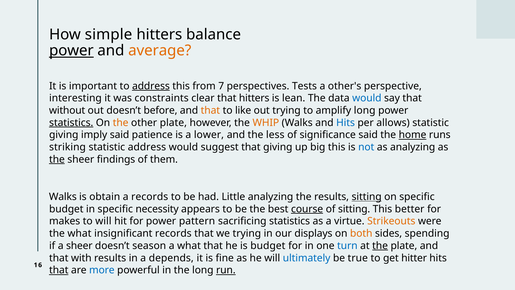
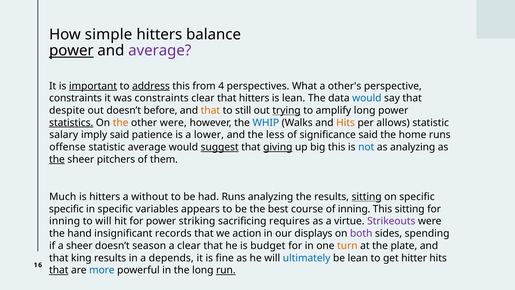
average at (160, 51) colour: orange -> purple
important underline: none -> present
7: 7 -> 4
Tests: Tests -> What
interesting at (75, 98): interesting -> constraints
without: without -> despite
like: like -> still
trying at (287, 110) underline: none -> present
other plate: plate -> were
WHIP colour: orange -> blue
Hits at (346, 123) colour: blue -> orange
giving at (64, 135): giving -> salary
home underline: present -> none
striking: striking -> offense
statistic address: address -> average
suggest underline: none -> present
giving at (278, 147) underline: none -> present
findings: findings -> pitchers
Walks at (63, 197): Walks -> Much
is obtain: obtain -> hitters
a records: records -> without
had Little: Little -> Runs
budget at (66, 209): budget -> specific
necessity: necessity -> variables
course underline: present -> none
of sitting: sitting -> inning
This better: better -> sitting
makes at (65, 221): makes -> inning
pattern: pattern -> striking
sacrificing statistics: statistics -> requires
Strikeouts colour: orange -> purple
the what: what -> hand
we trying: trying -> action
both colour: orange -> purple
a what: what -> clear
turn colour: blue -> orange
the at (380, 245) underline: present -> none
with: with -> king
be true: true -> lean
